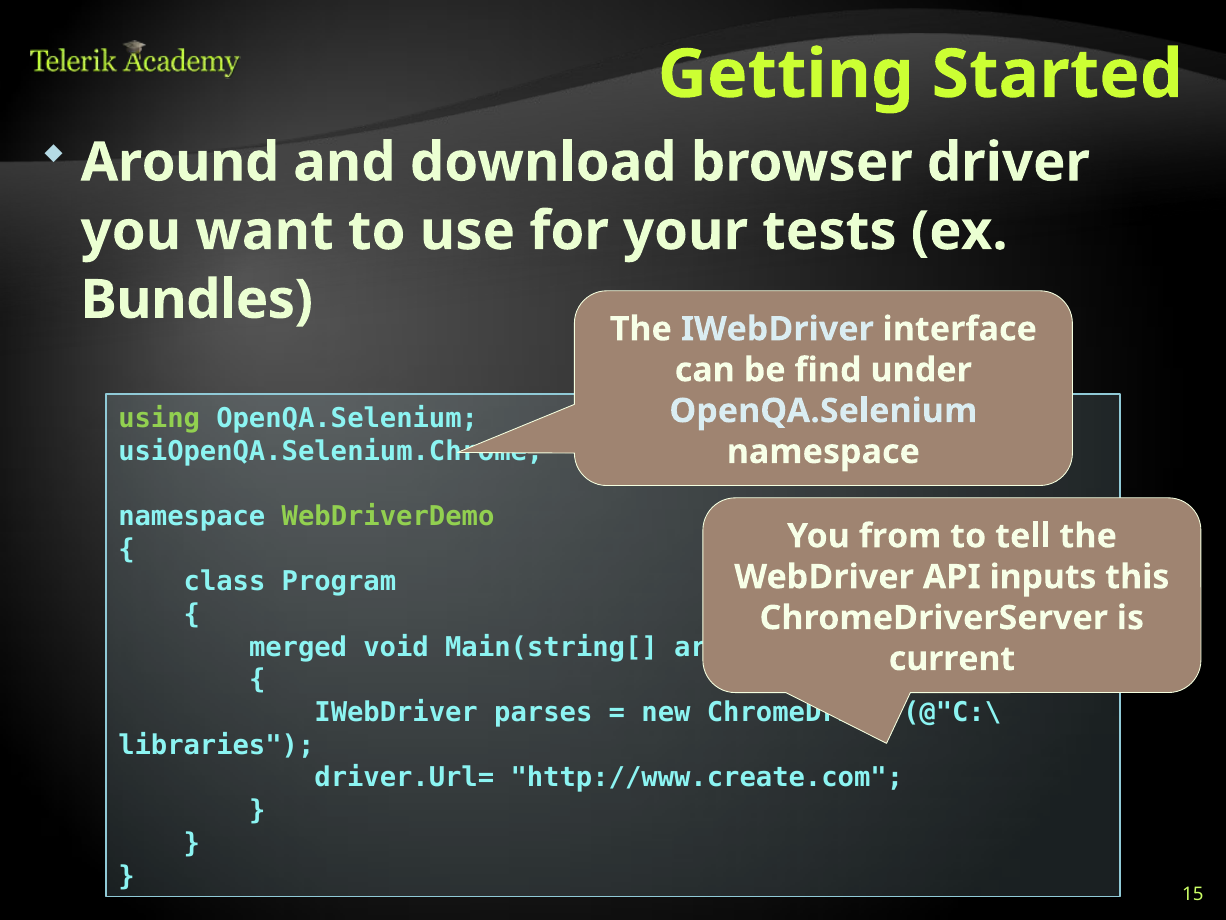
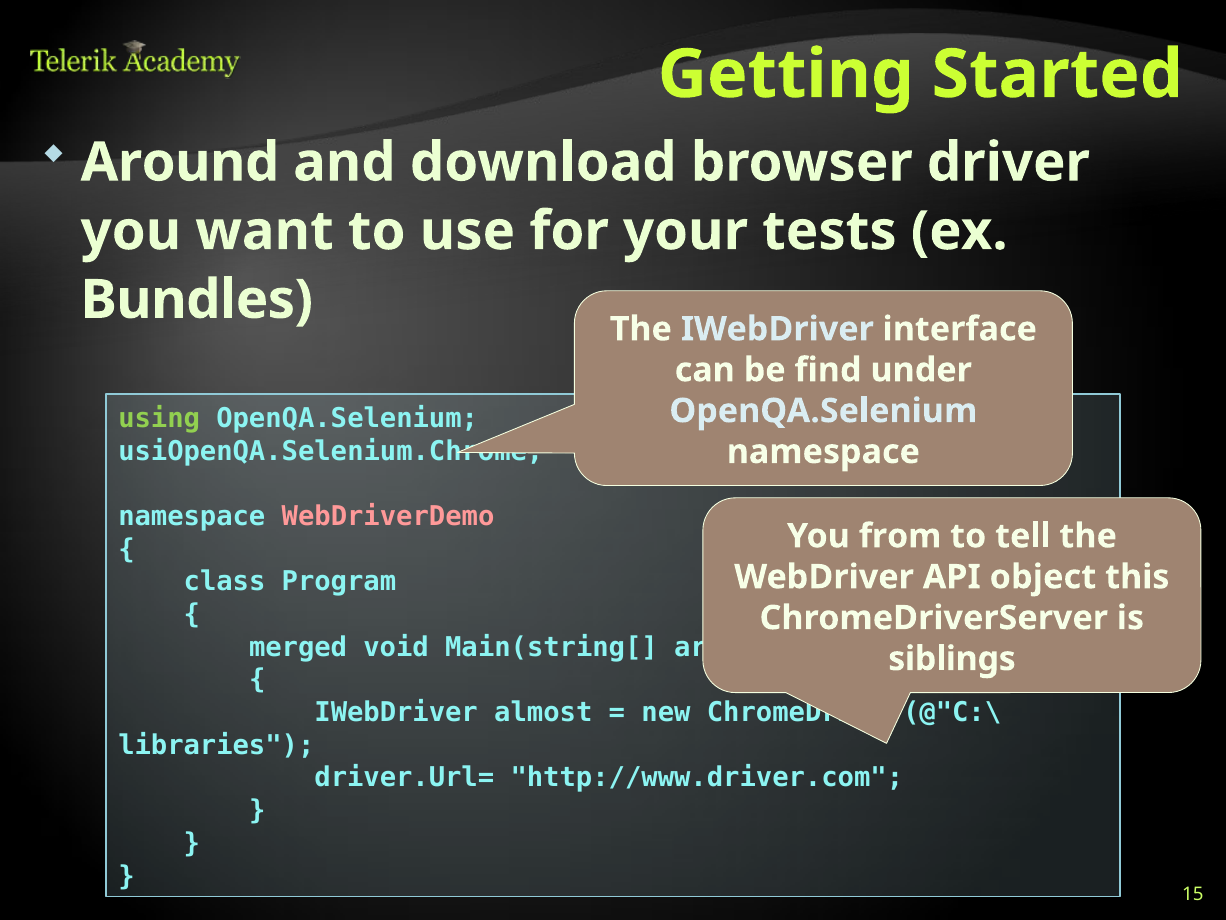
WebDriverDemo colour: light green -> pink
inputs: inputs -> object
current: current -> siblings
parses: parses -> almost
http://www.create.com: http://www.create.com -> http://www.driver.com
